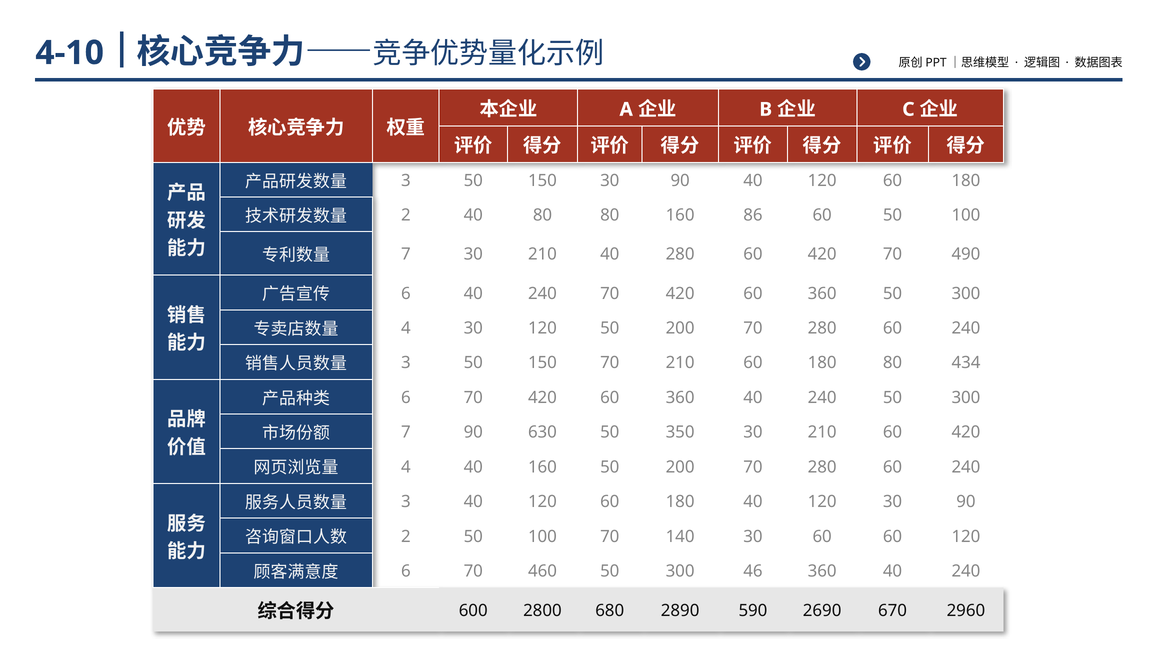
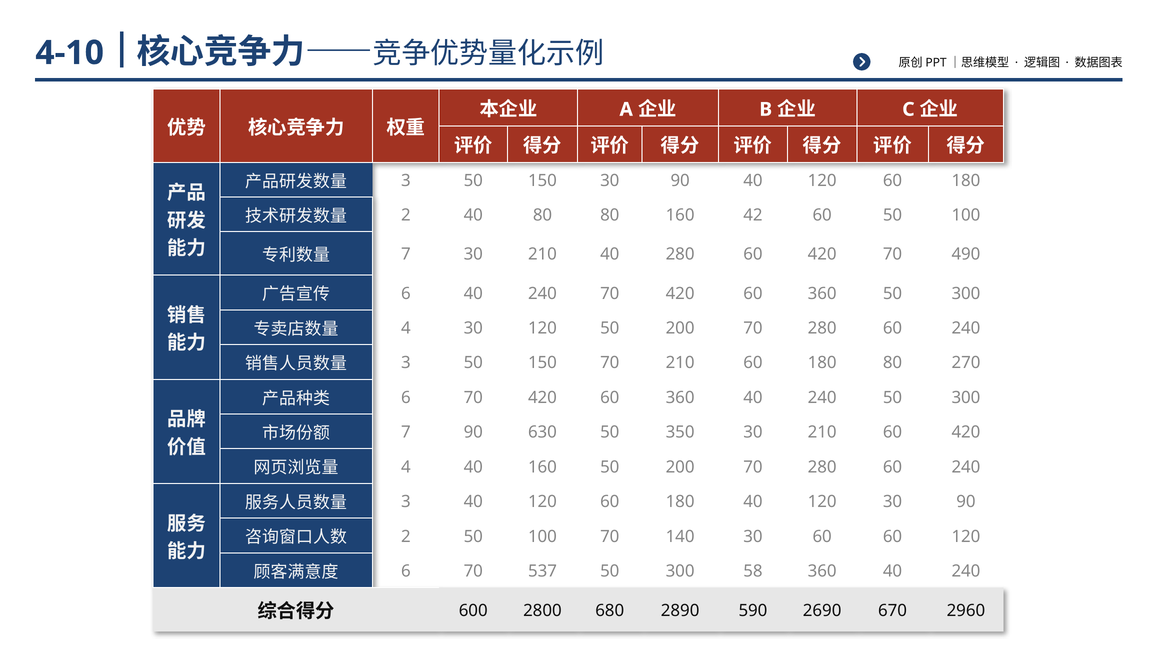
86: 86 -> 42
434: 434 -> 270
460: 460 -> 537
46: 46 -> 58
